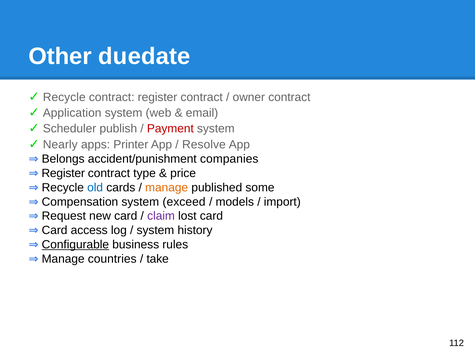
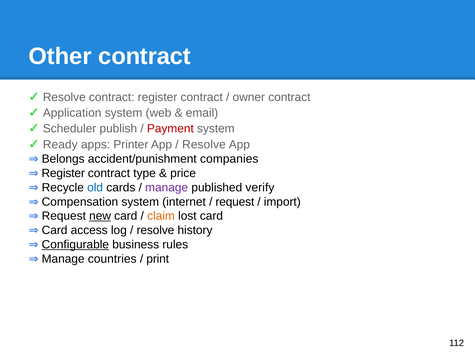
Other duedate: duedate -> contract
Recycle at (64, 97): Recycle -> Resolve
Nearly: Nearly -> Ready
manage at (167, 188) colour: orange -> purple
some: some -> verify
exceed: exceed -> internet
models at (235, 202): models -> request
new underline: none -> present
claim colour: purple -> orange
system at (155, 230): system -> resolve
take: take -> print
